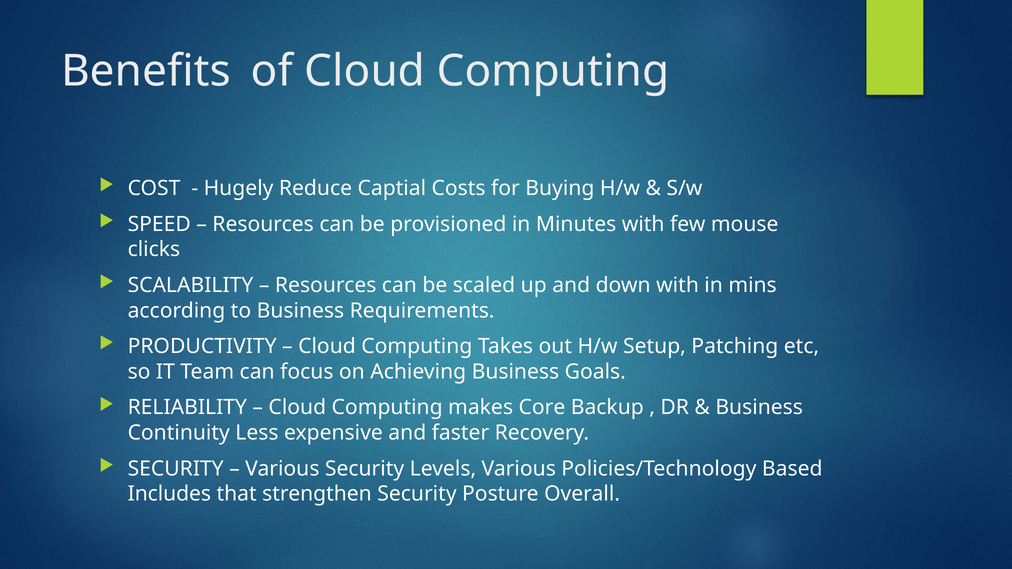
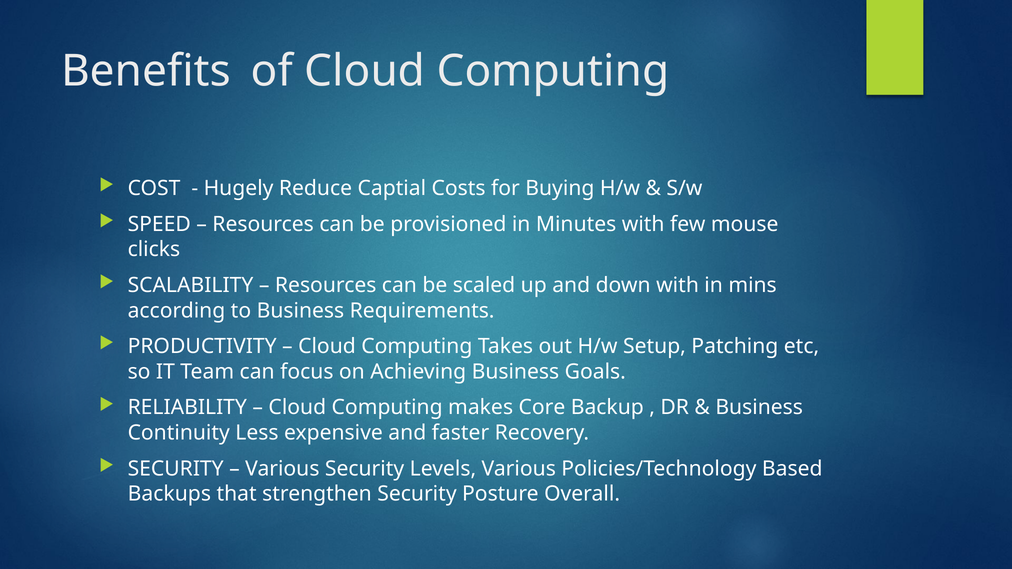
Includes: Includes -> Backups
